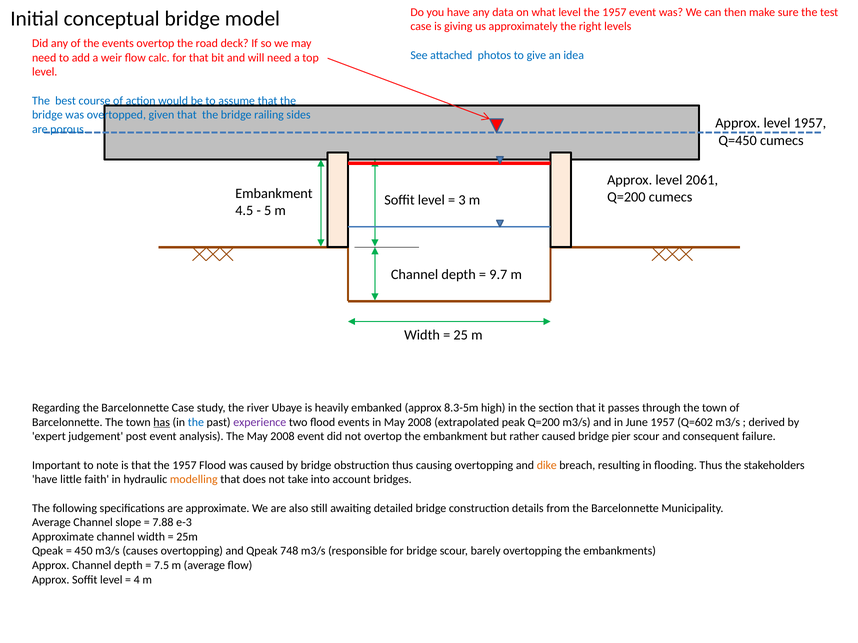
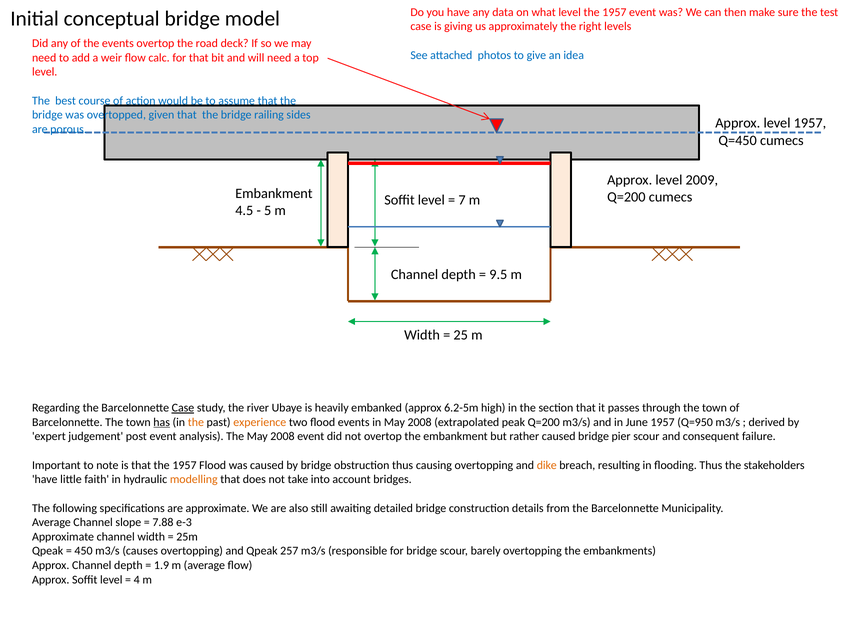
2061: 2061 -> 2009
3: 3 -> 7
9.7: 9.7 -> 9.5
Case at (183, 408) underline: none -> present
8.3-5m: 8.3-5m -> 6.2-5m
the at (196, 423) colour: blue -> orange
experience colour: purple -> orange
Q=602: Q=602 -> Q=950
748: 748 -> 257
7.5: 7.5 -> 1.9
